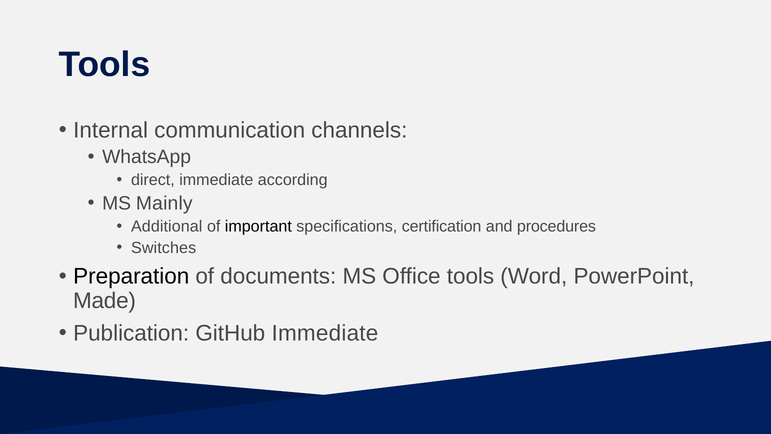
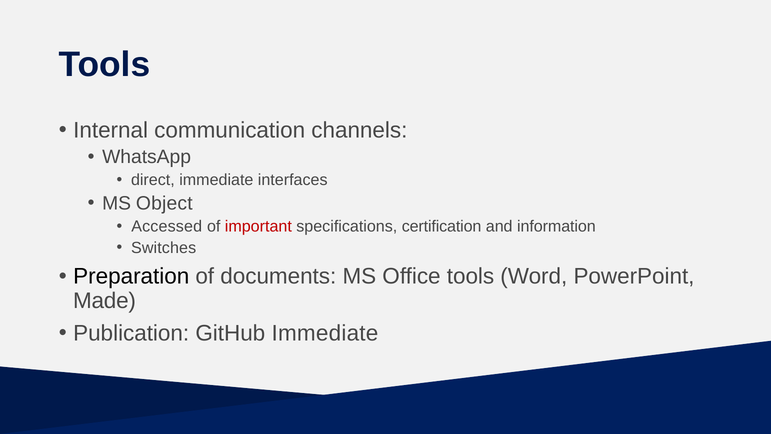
according: according -> interfaces
Mainly: Mainly -> Object
Additional: Additional -> Accessed
important colour: black -> red
procedures: procedures -> information
